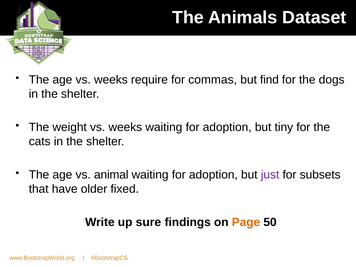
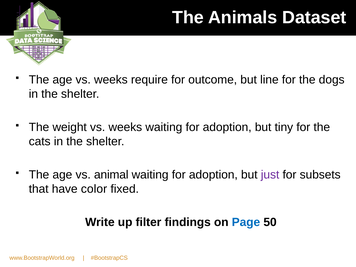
commas: commas -> outcome
find: find -> line
older: older -> color
sure: sure -> filter
Page colour: orange -> blue
